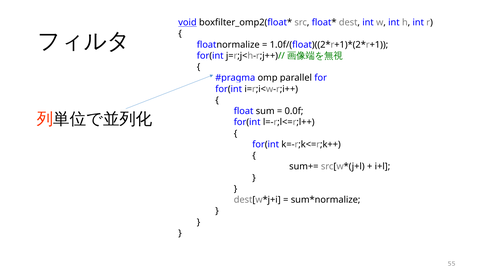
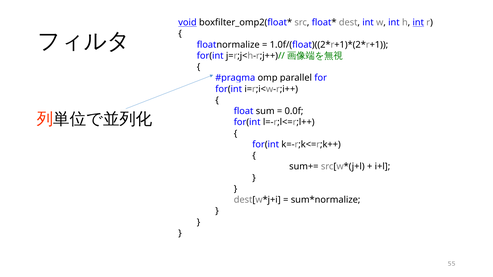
int at (418, 23) underline: none -> present
